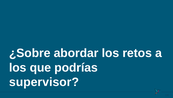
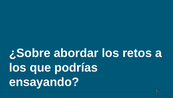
supervisor: supervisor -> ensayando
